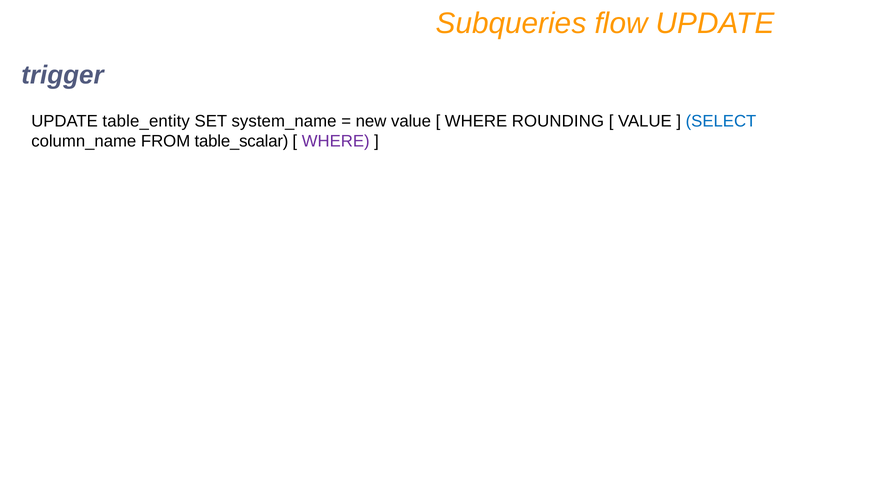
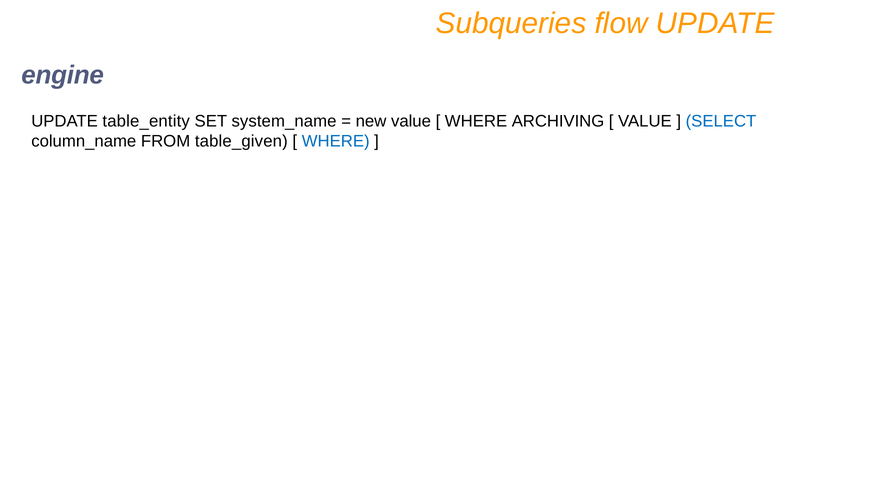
trigger: trigger -> engine
ROUNDING: ROUNDING -> ARCHIVING
table_scalar: table_scalar -> table_given
WHERE at (336, 141) colour: purple -> blue
